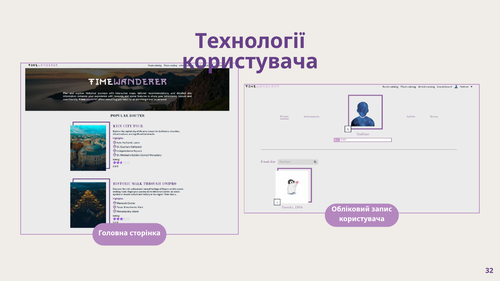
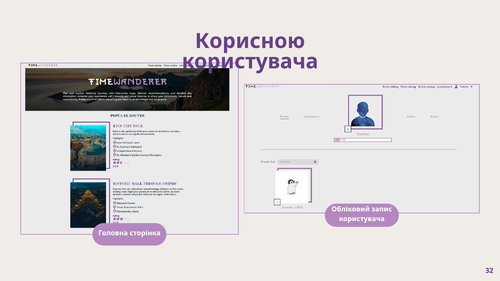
Технології: Технології -> Корисною
